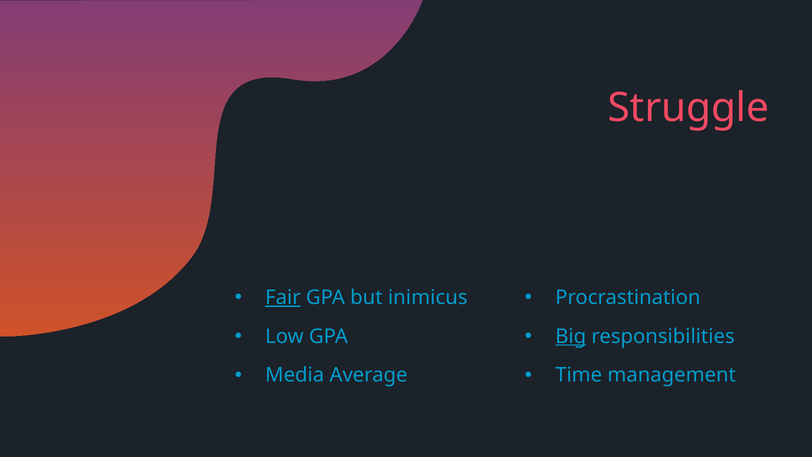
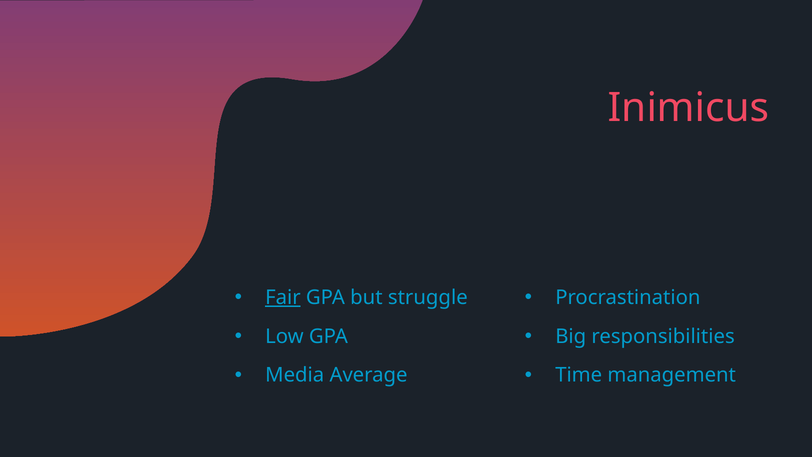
Struggle: Struggle -> Inimicus
inimicus: inimicus -> struggle
Big underline: present -> none
